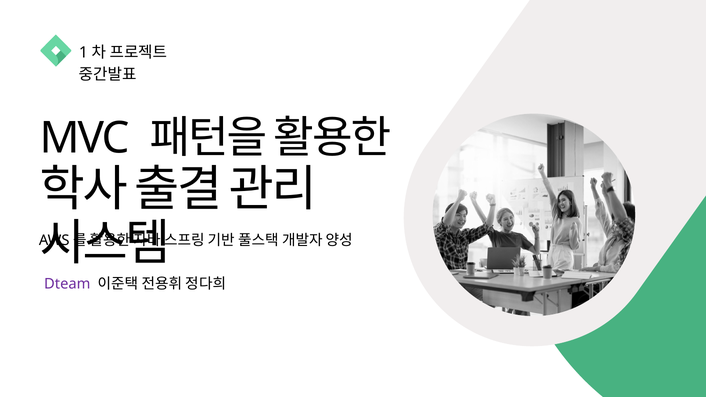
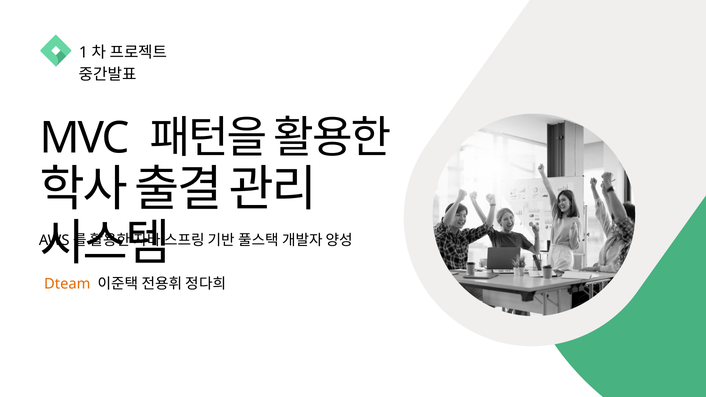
Dteam colour: purple -> orange
